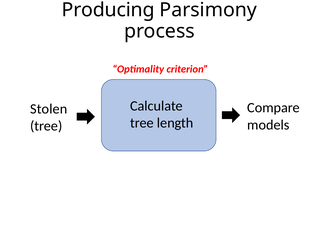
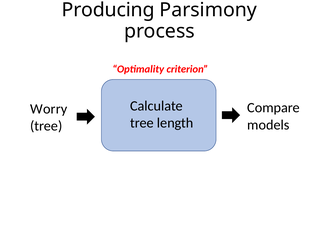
Stolen: Stolen -> Worry
